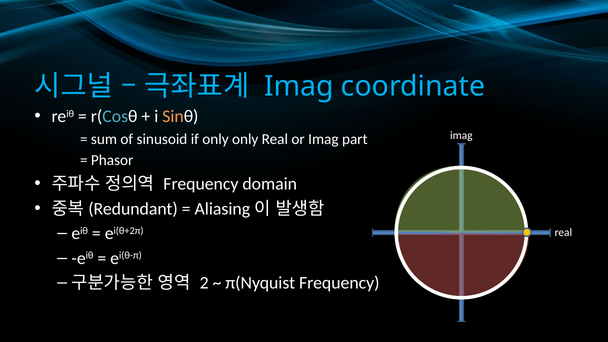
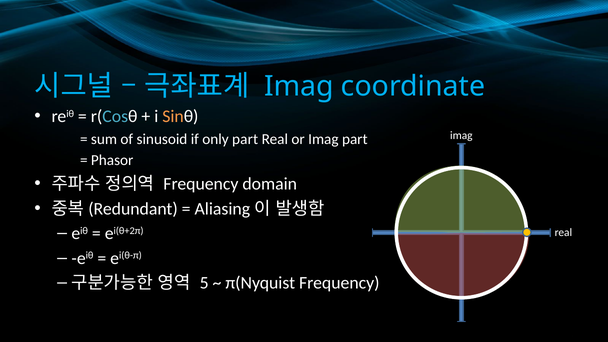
only only: only -> part
2: 2 -> 5
